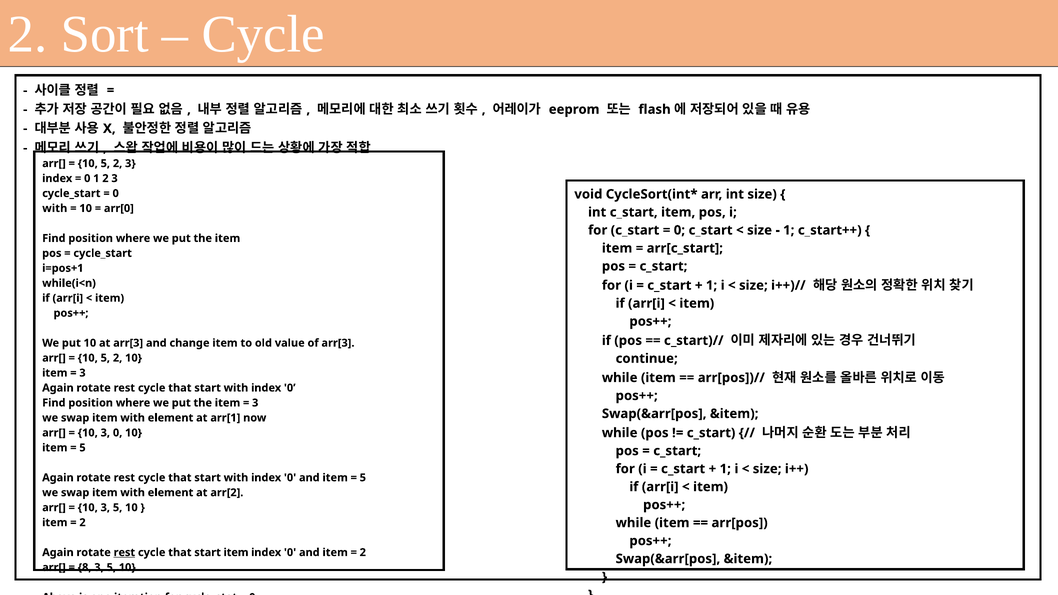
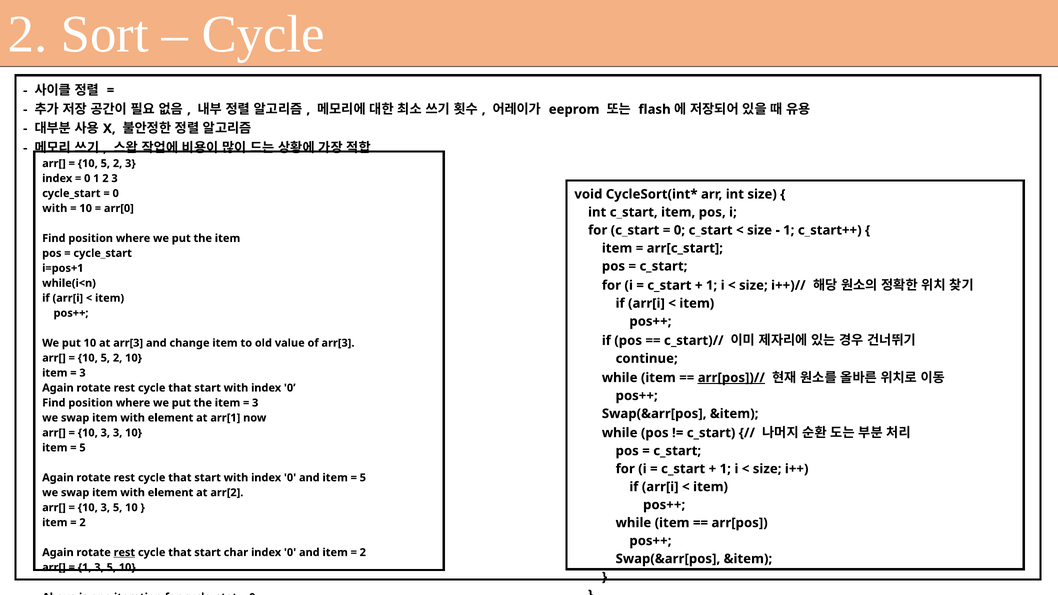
arr[pos])// underline: none -> present
3 0: 0 -> 3
start item: item -> char
8 at (85, 568): 8 -> 1
